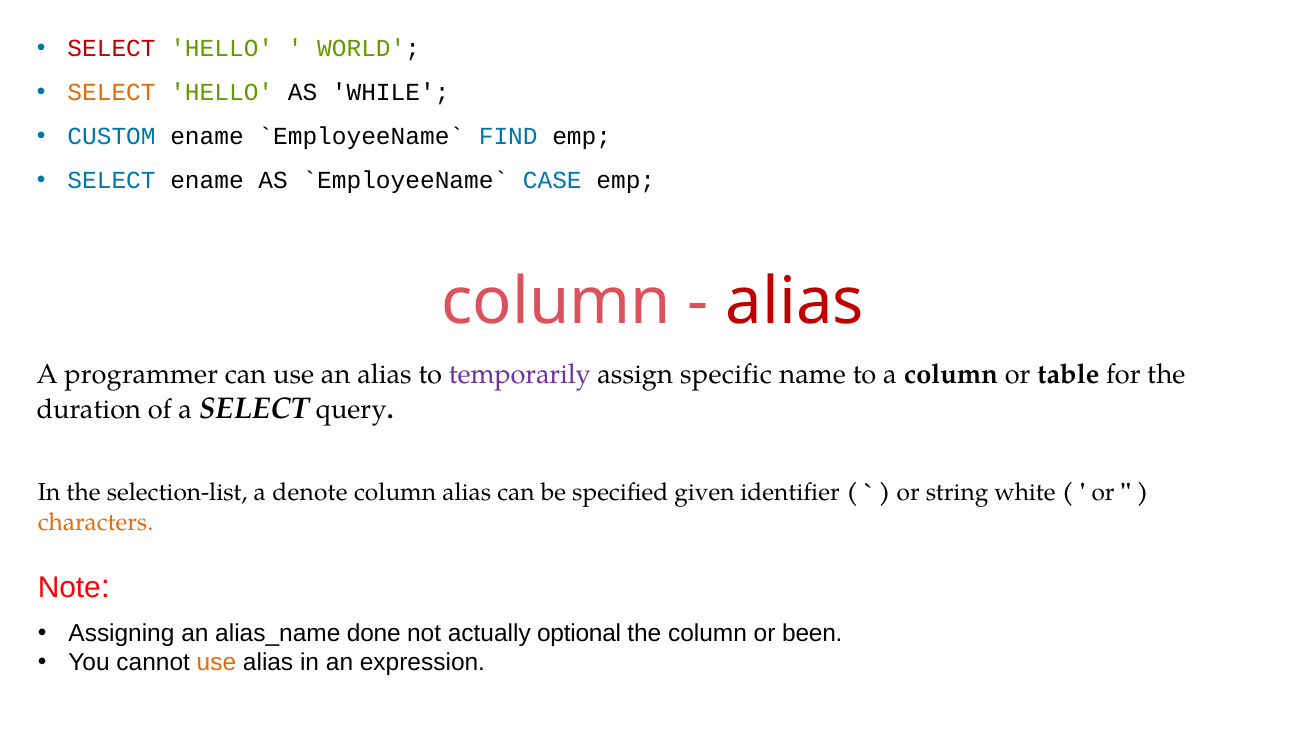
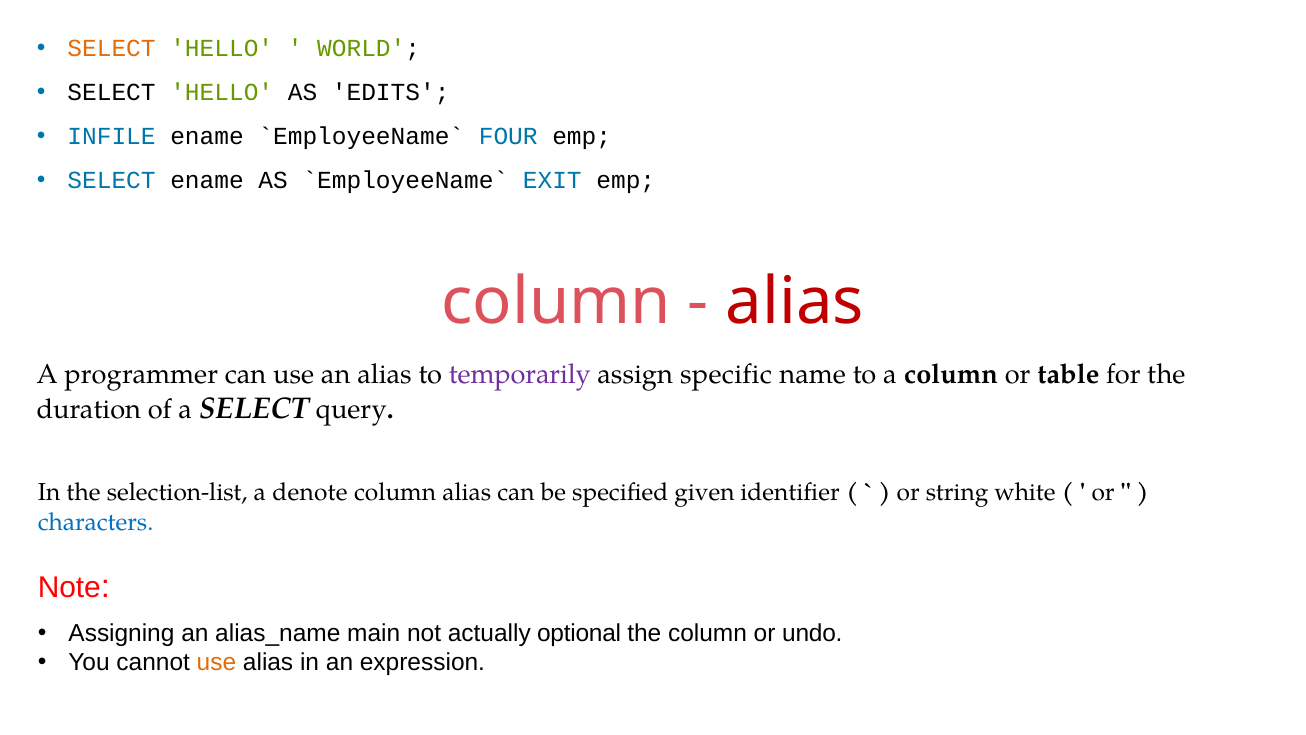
SELECT at (112, 48) colour: red -> orange
SELECT at (112, 92) colour: orange -> black
WHILE: WHILE -> EDITS
CUSTOM: CUSTOM -> INFILE
FIND: FIND -> FOUR
CASE: CASE -> EXIT
characters colour: orange -> blue
done: done -> main
been: been -> undo
